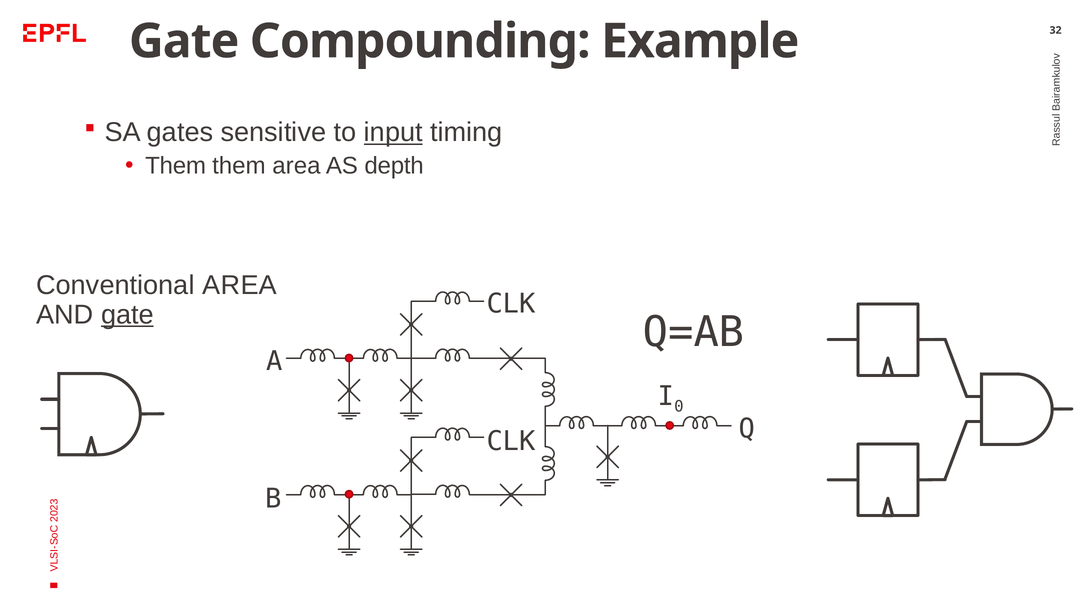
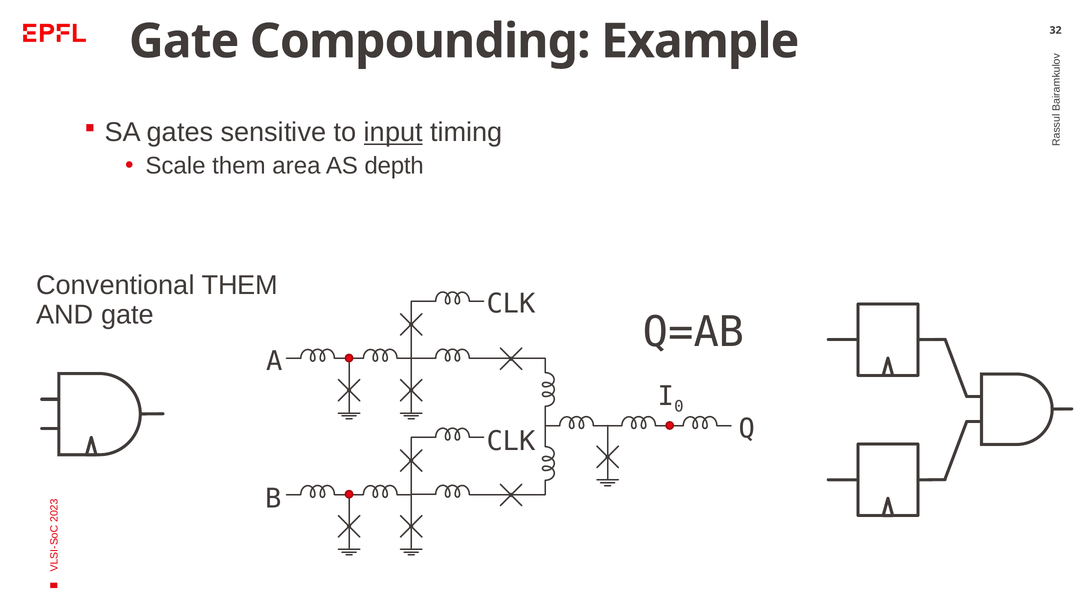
Them at (176, 166): Them -> Scale
Conventional AREA: AREA -> THEM
gate at (127, 315) underline: present -> none
